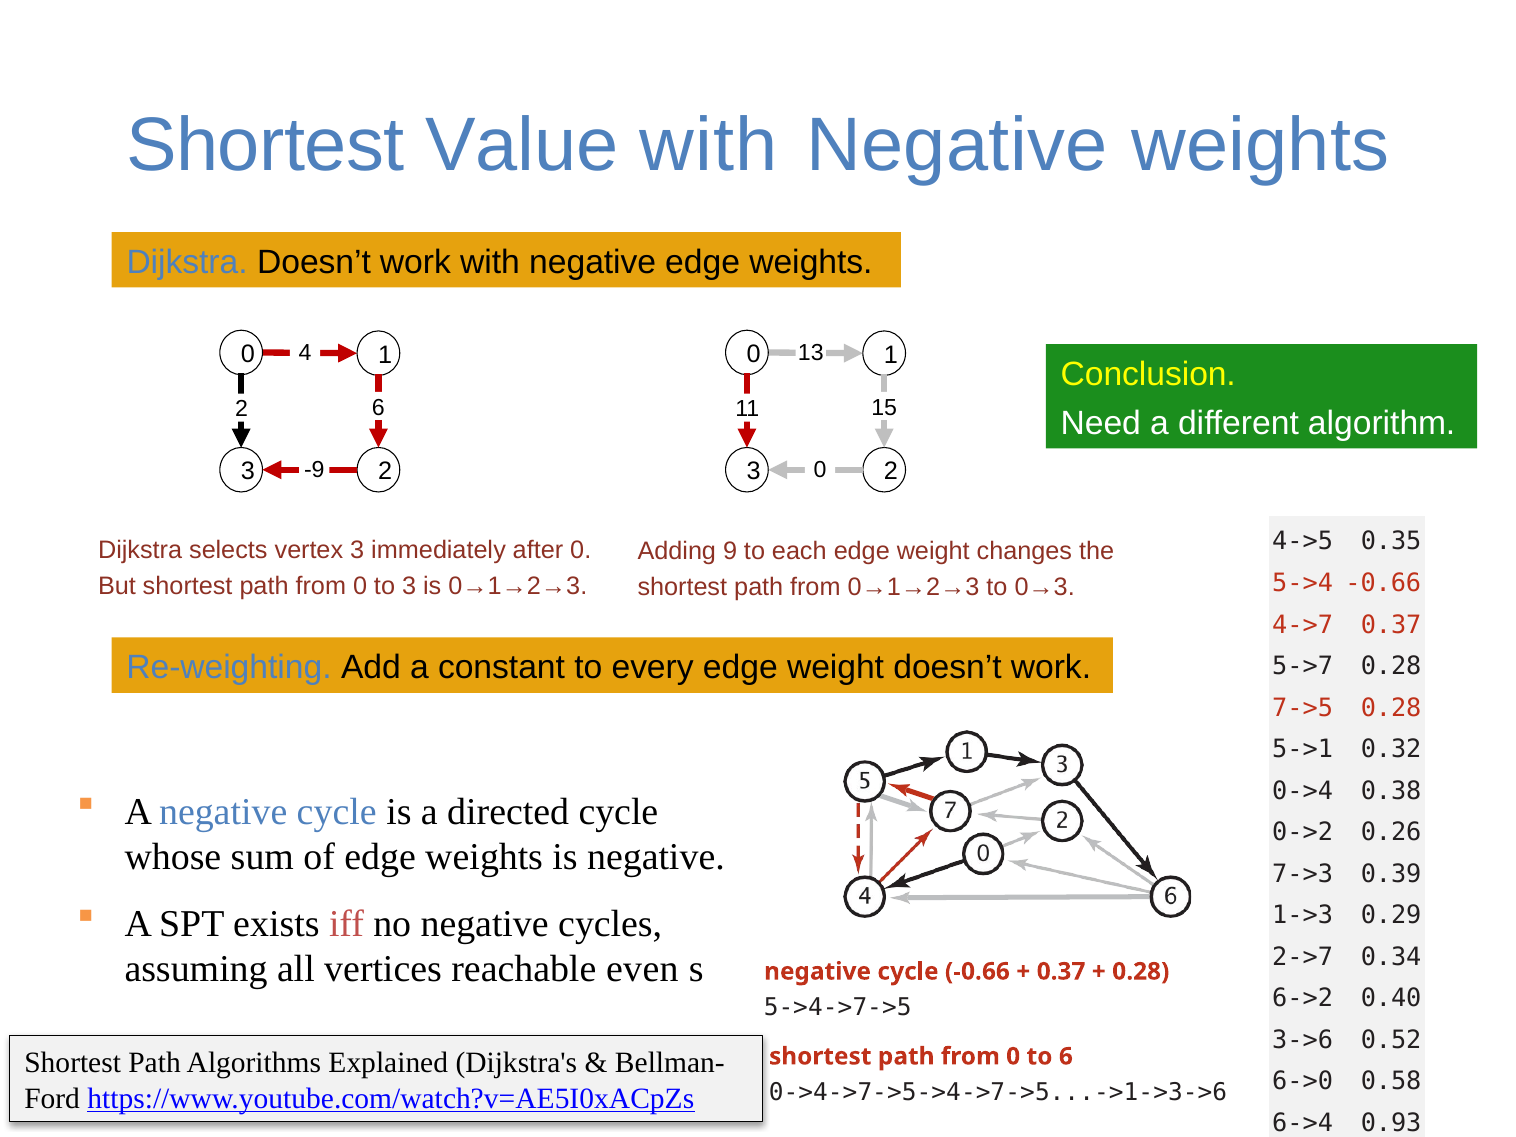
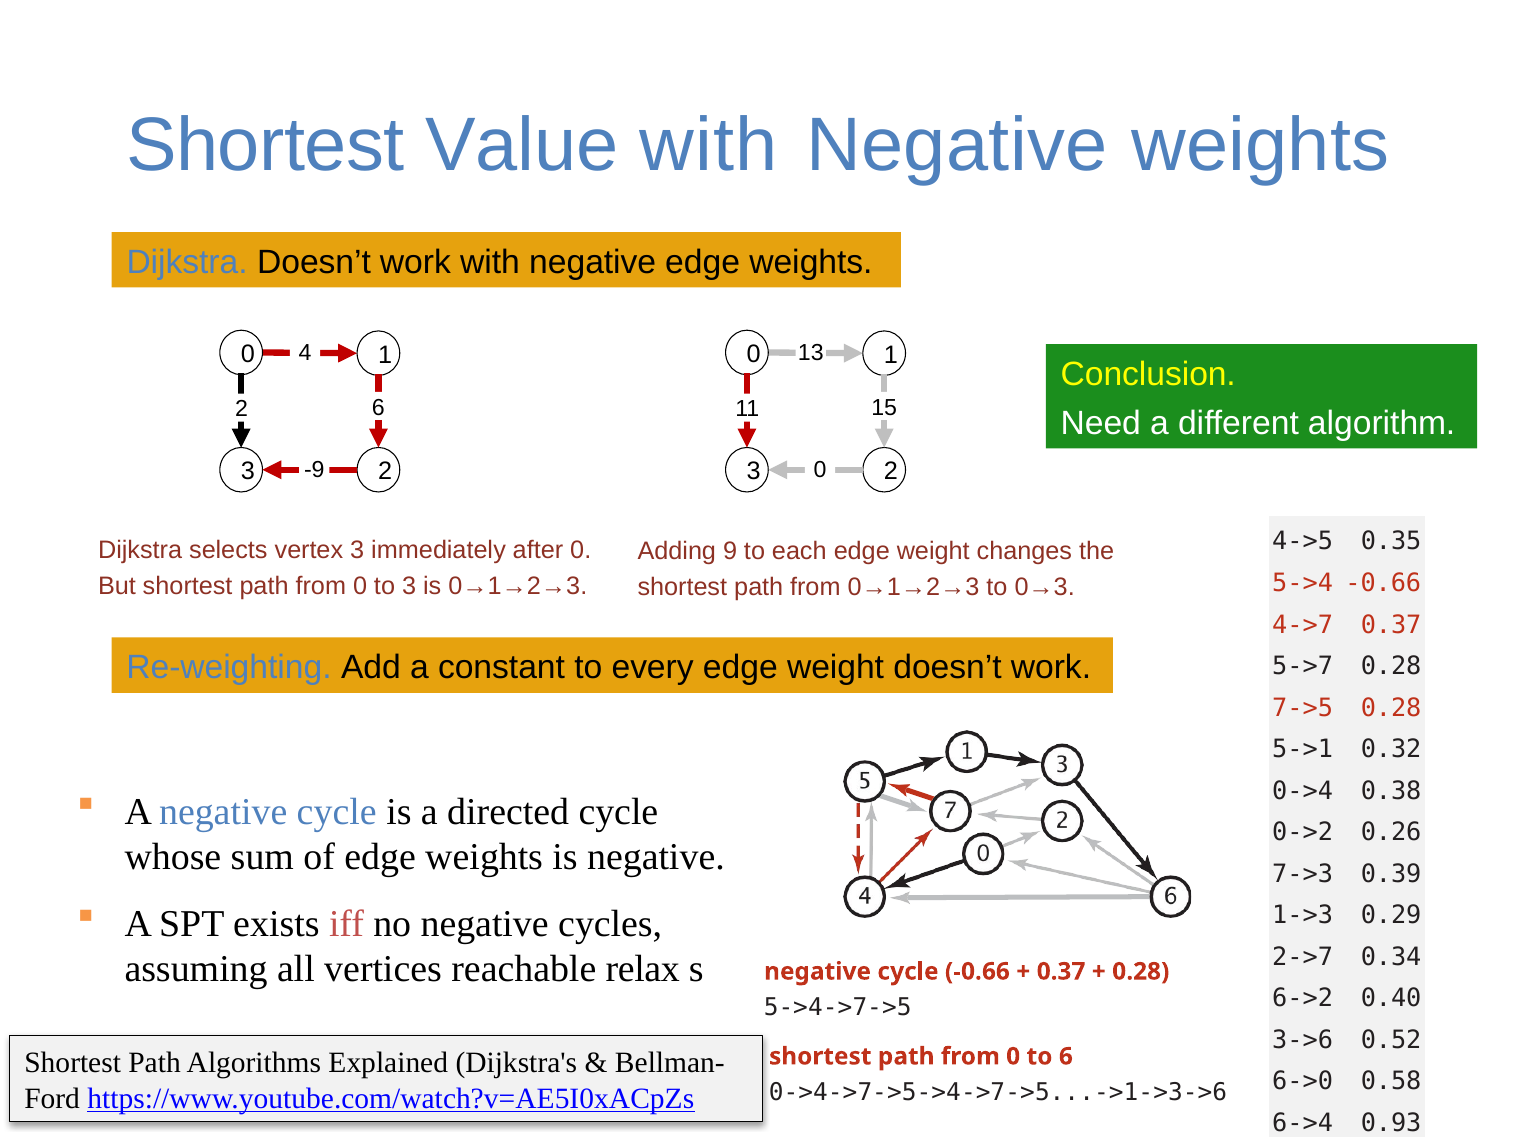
even: even -> relax
